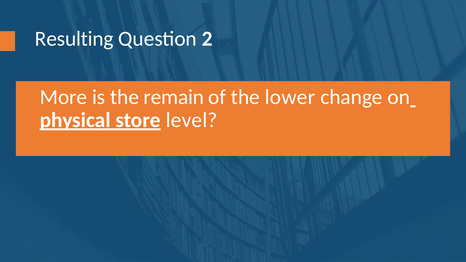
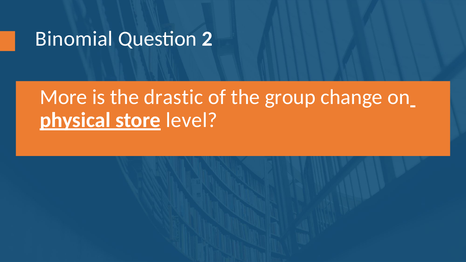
Resulting: Resulting -> Binomial
remain: remain -> drastic
lower: lower -> group
